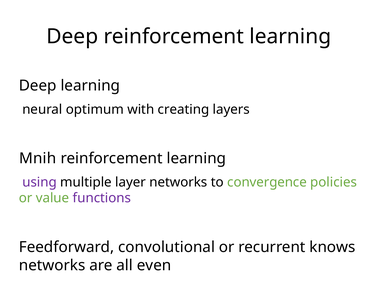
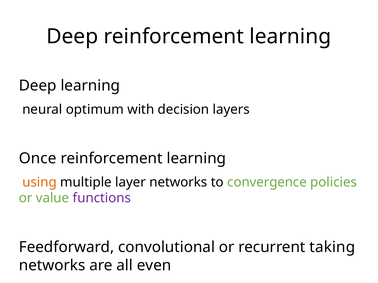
creating: creating -> decision
Mnih: Mnih -> Once
using colour: purple -> orange
knows: knows -> taking
